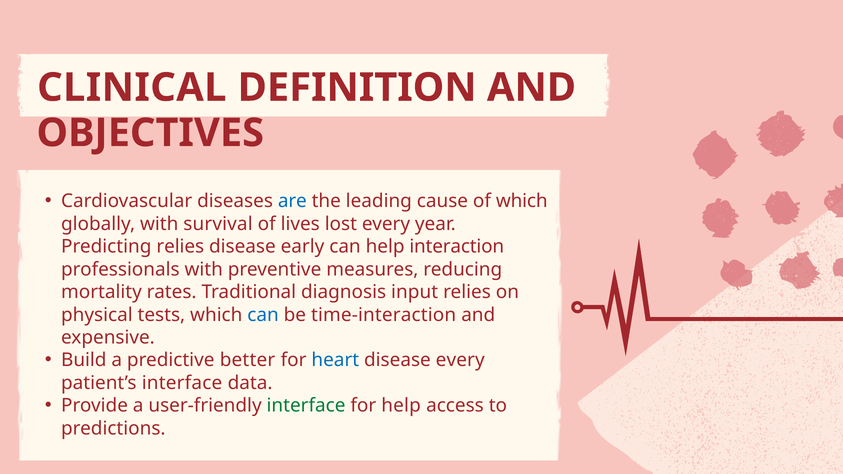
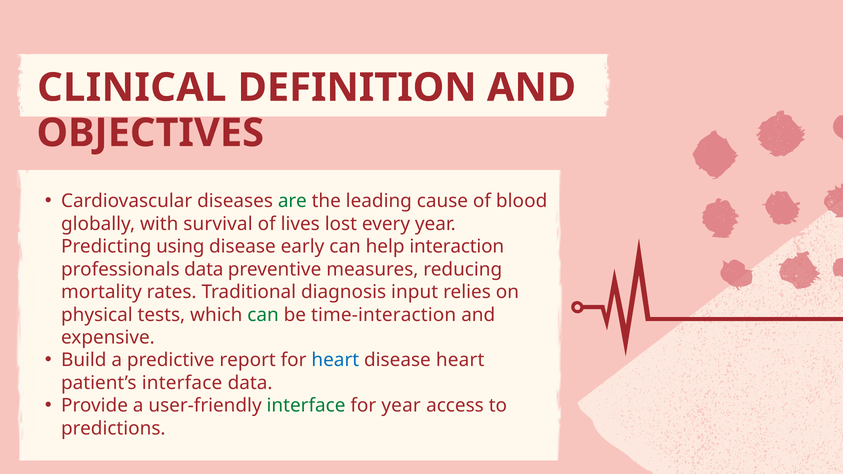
are colour: blue -> green
of which: which -> blood
Predicting relies: relies -> using
professionals with: with -> data
can at (263, 315) colour: blue -> green
better: better -> report
disease every: every -> heart
for help: help -> year
